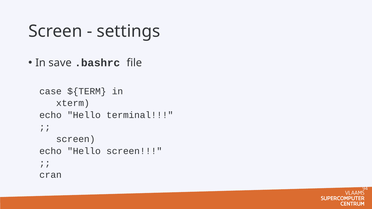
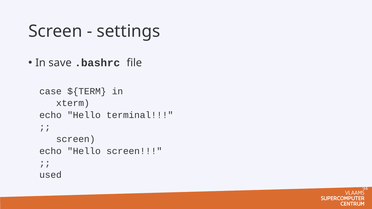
cran: cran -> used
